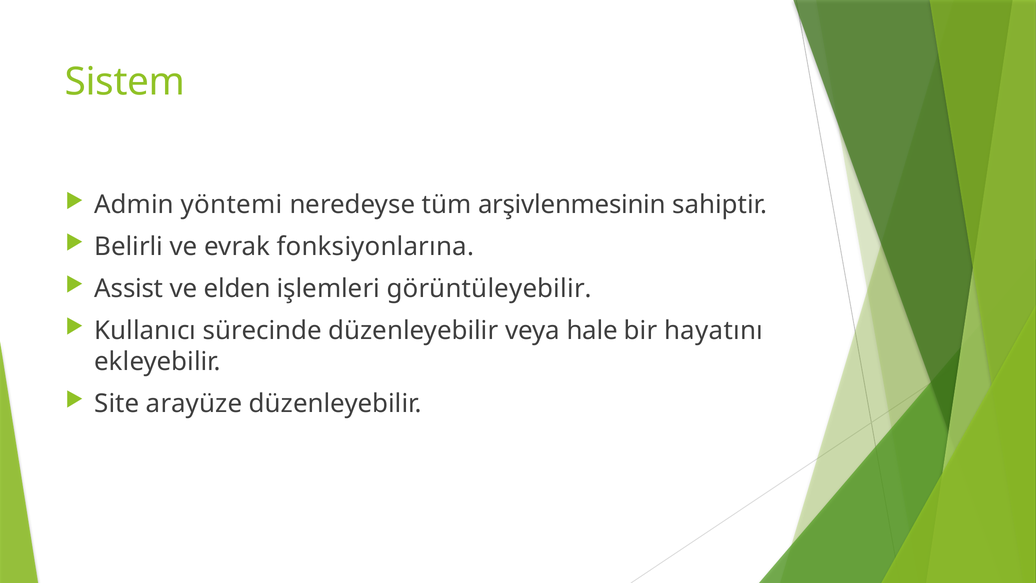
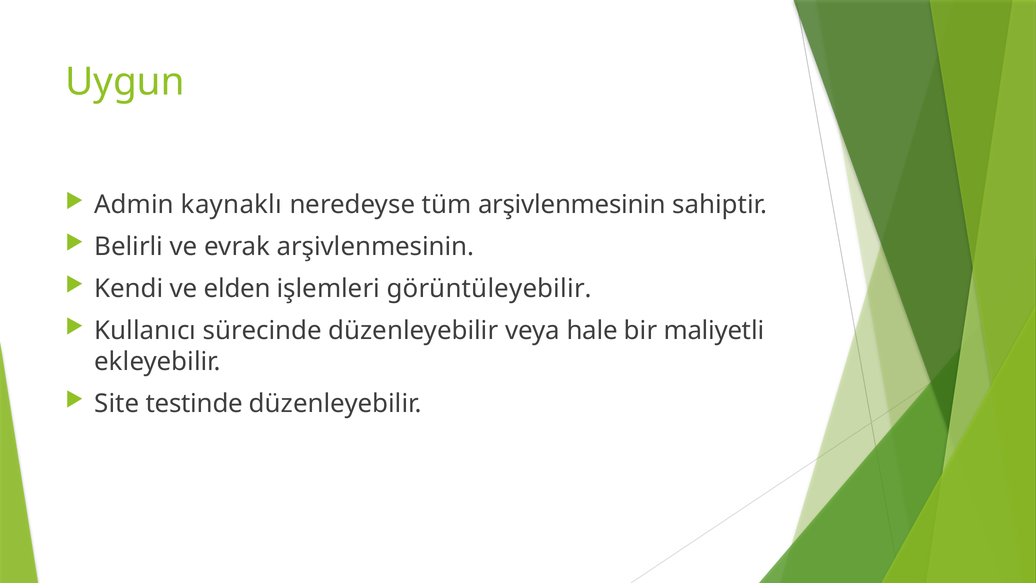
Sistem: Sistem -> Uygun
yöntemi: yöntemi -> kaynaklı
evrak fonksiyonlarına: fonksiyonlarına -> arşivlenmesinin
Assist: Assist -> Kendi
hayatını: hayatını -> maliyetli
arayüze: arayüze -> testinde
